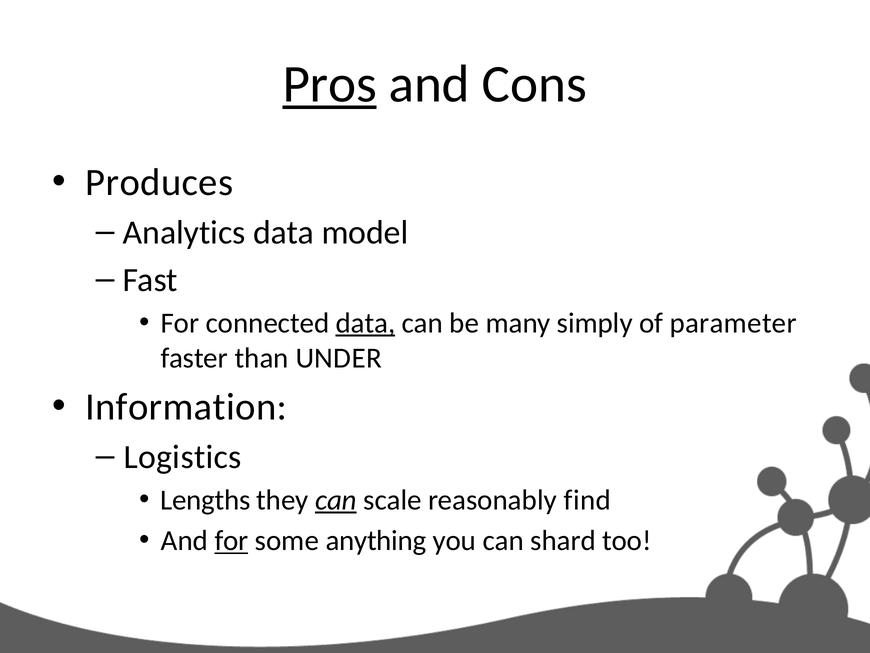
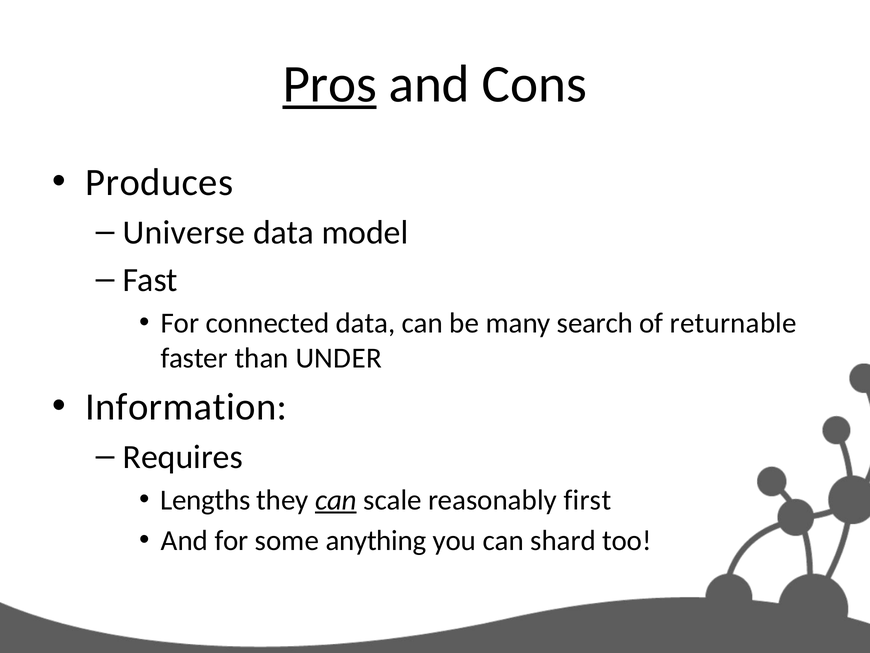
Analytics: Analytics -> Universe
data at (365, 323) underline: present -> none
simply: simply -> search
parameter: parameter -> returnable
Logistics: Logistics -> Requires
find: find -> first
for at (232, 540) underline: present -> none
